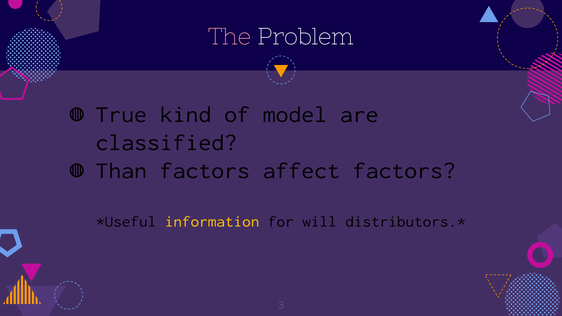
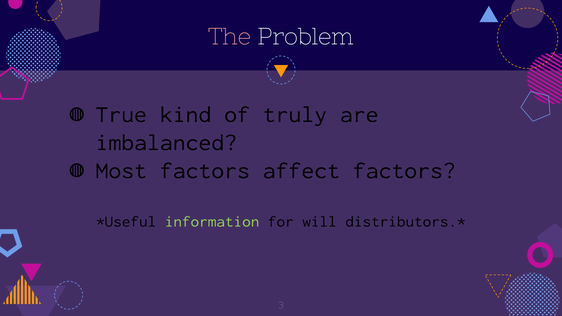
model: model -> truly
classified: classified -> imbalanced
Than: Than -> Most
information colour: yellow -> light green
